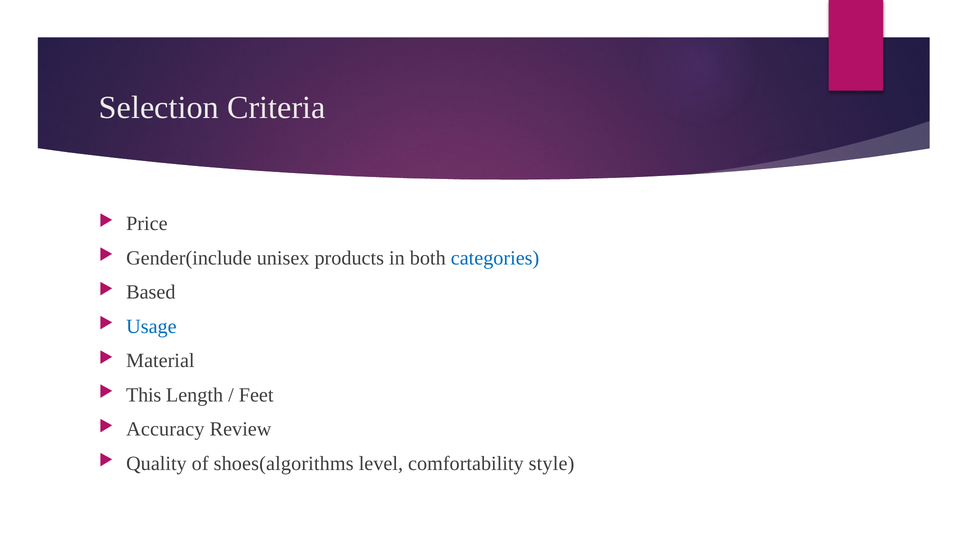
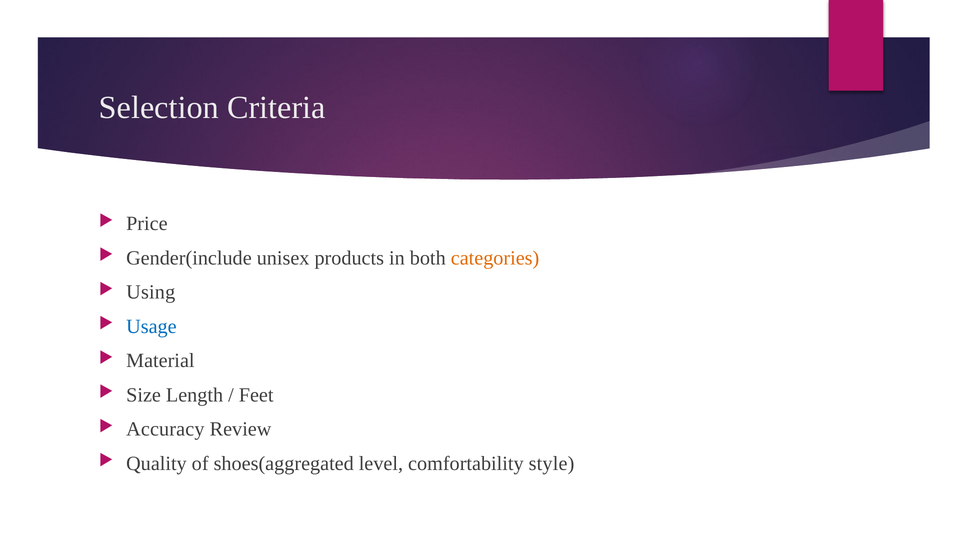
categories colour: blue -> orange
Based: Based -> Using
This: This -> Size
shoes(algorithms: shoes(algorithms -> shoes(aggregated
